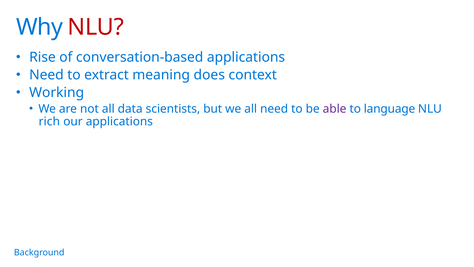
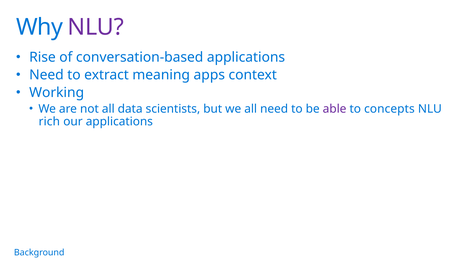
NLU at (96, 27) colour: red -> purple
does: does -> apps
language: language -> concepts
